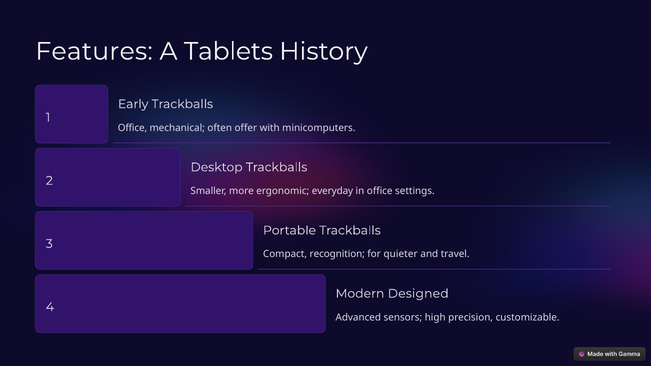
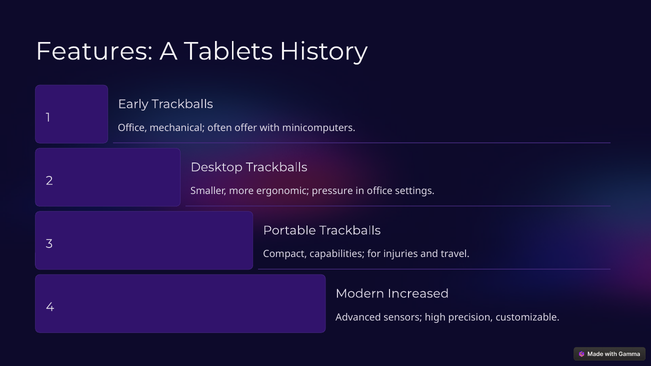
everyday: everyday -> pressure
recognition: recognition -> capabilities
quieter: quieter -> injuries
Designed: Designed -> Increased
